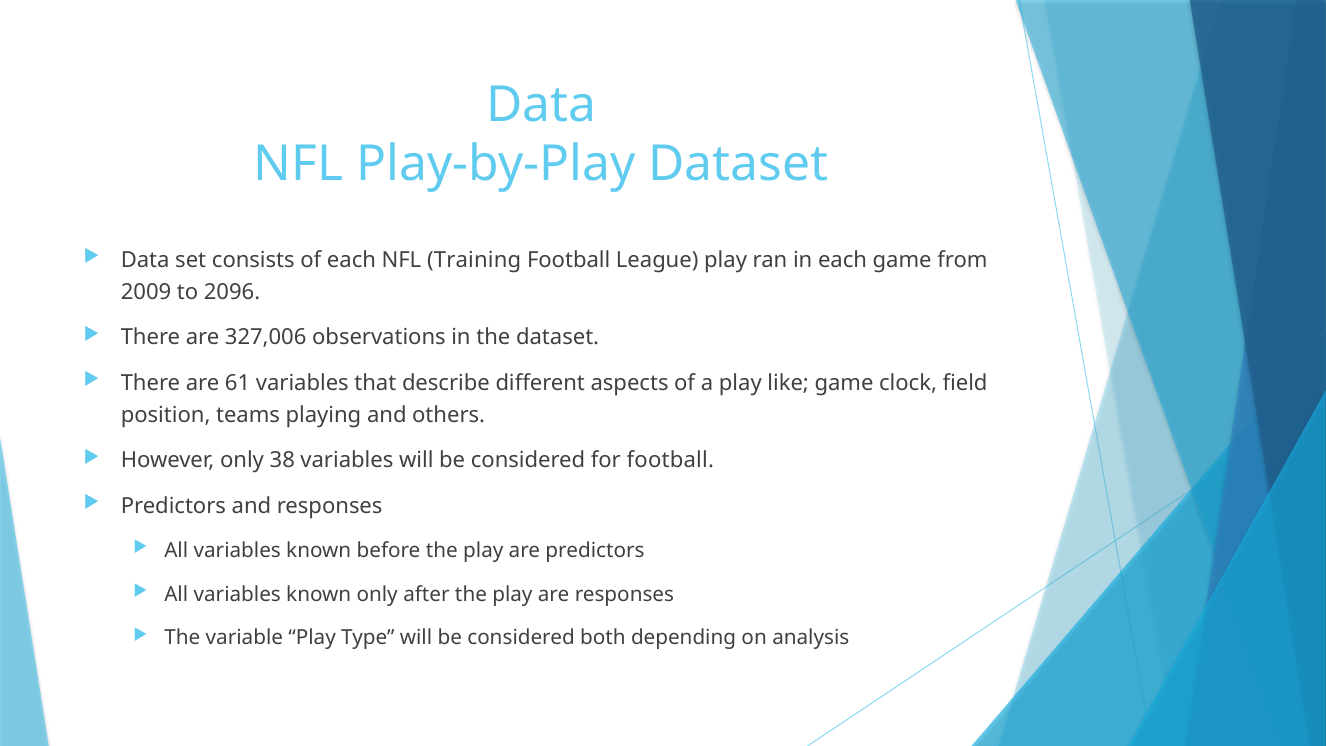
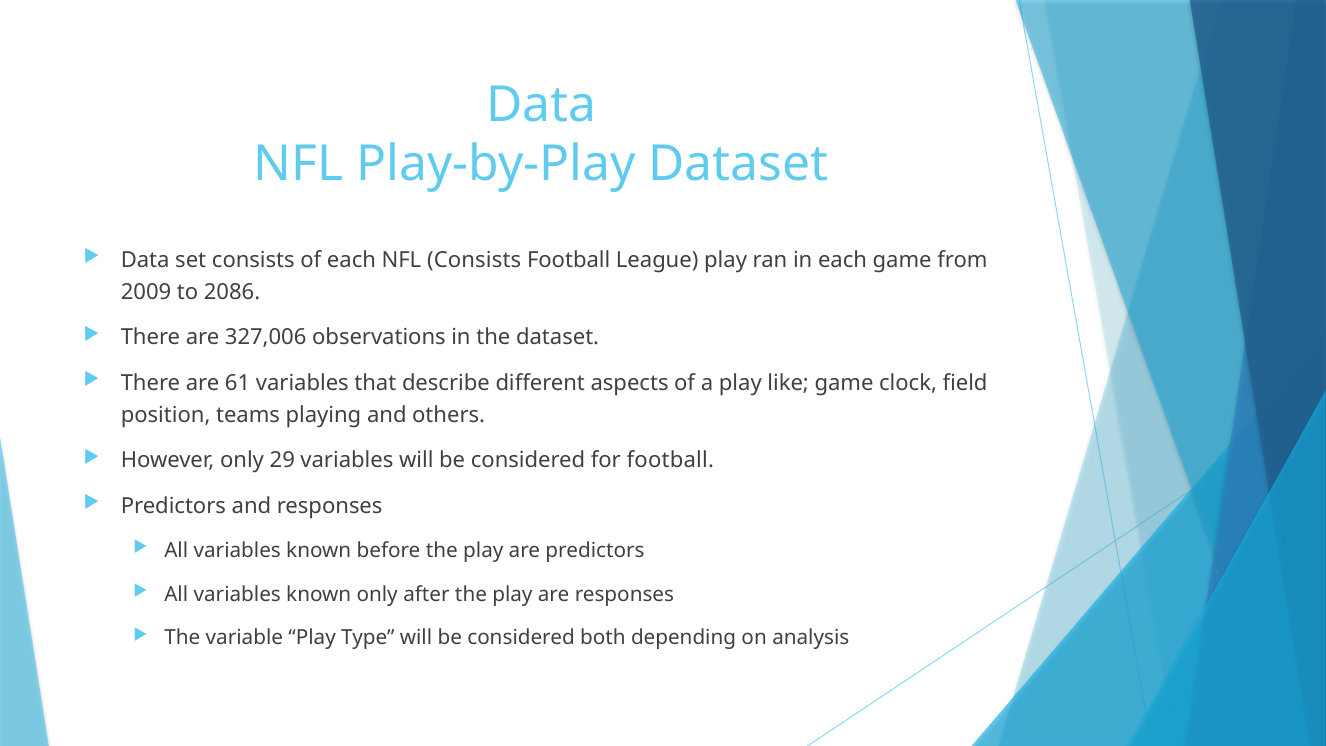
NFL Training: Training -> Consists
2096: 2096 -> 2086
38: 38 -> 29
